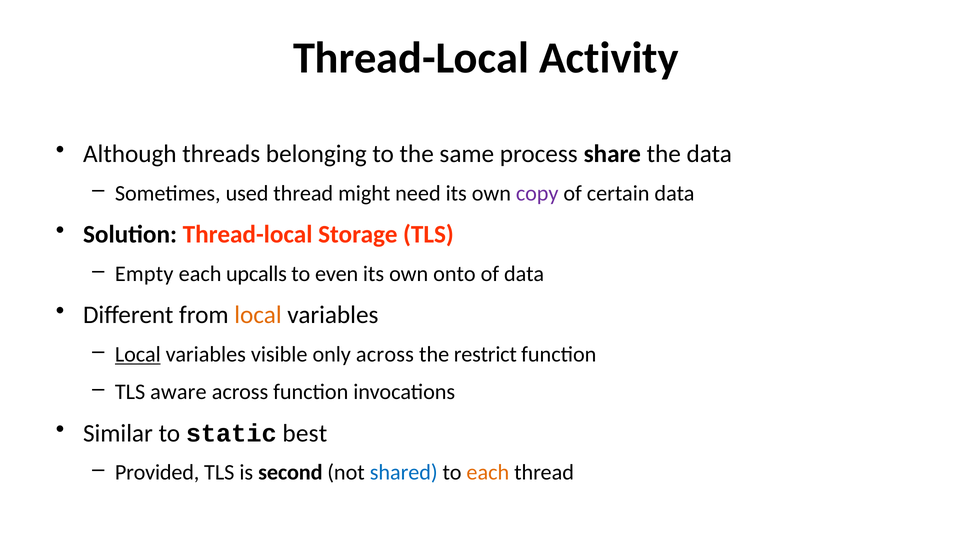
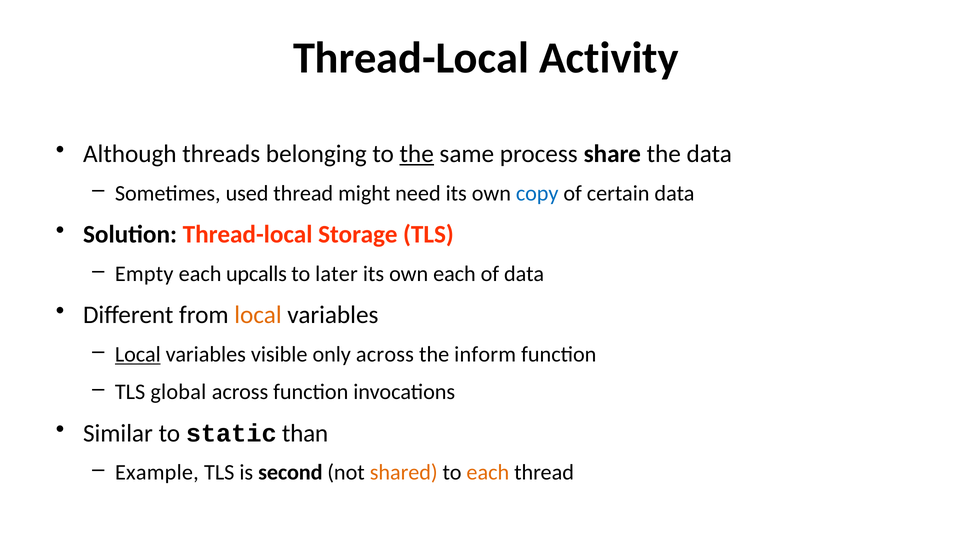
the at (417, 154) underline: none -> present
copy colour: purple -> blue
even: even -> later
own onto: onto -> each
restrict: restrict -> inform
aware: aware -> global
best: best -> than
Provided: Provided -> Example
shared colour: blue -> orange
